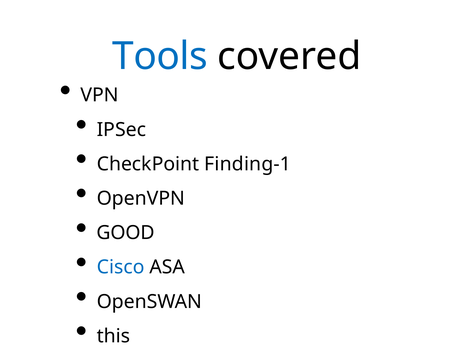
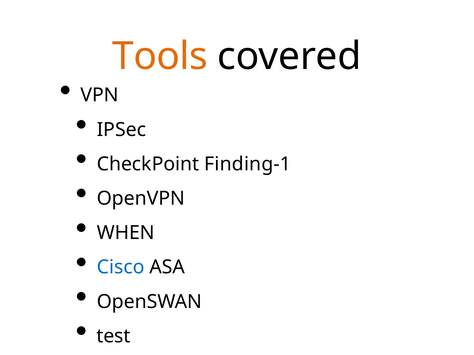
Tools colour: blue -> orange
GOOD: GOOD -> WHEN
this: this -> test
